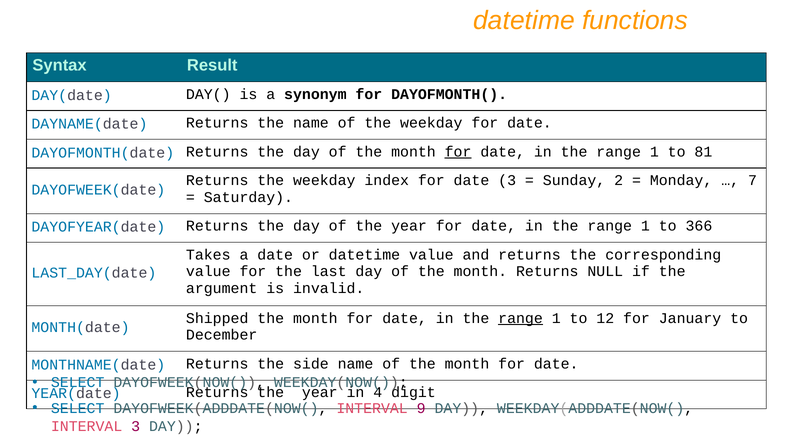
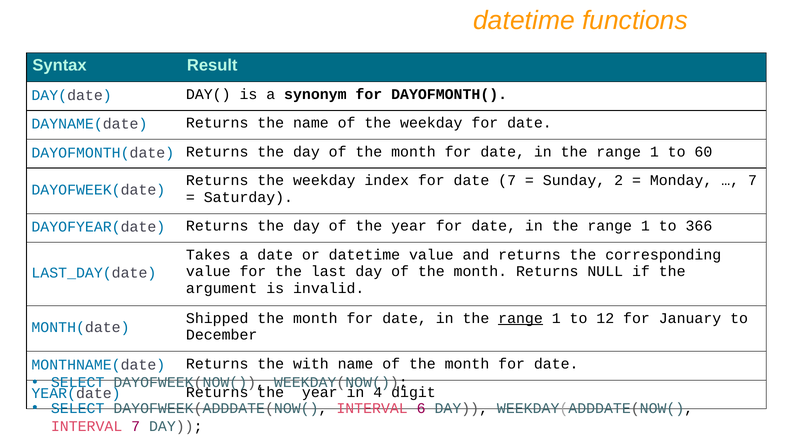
for at (458, 152) underline: present -> none
81: 81 -> 60
date 3: 3 -> 7
side: side -> with
9: 9 -> 6
INTERVAL 3: 3 -> 7
